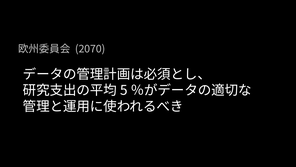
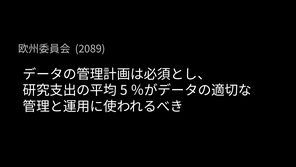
2070: 2070 -> 2089
